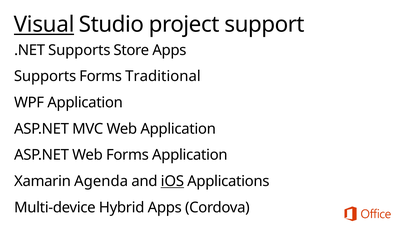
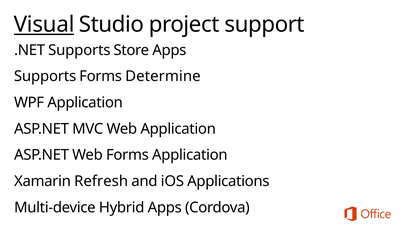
Traditional: Traditional -> Determine
Agenda: Agenda -> Refresh
iOS underline: present -> none
